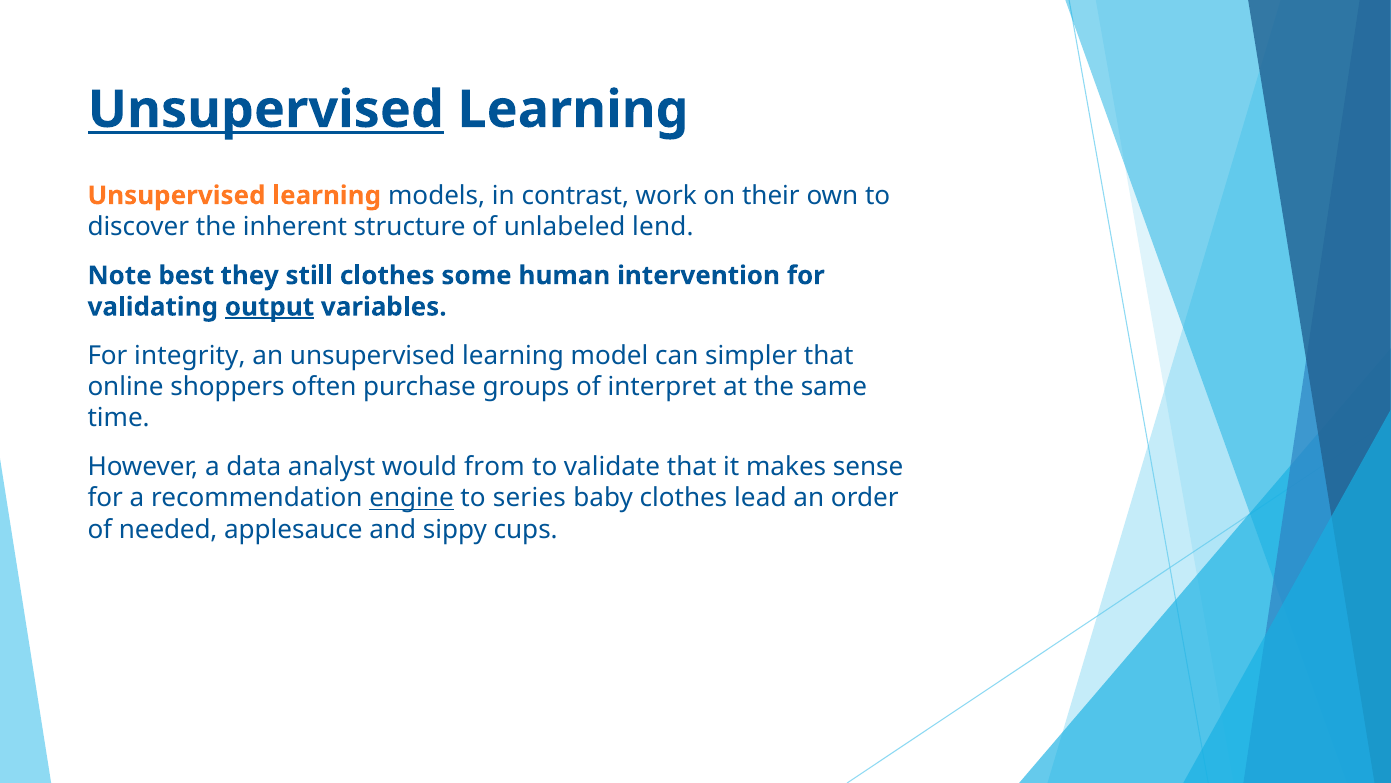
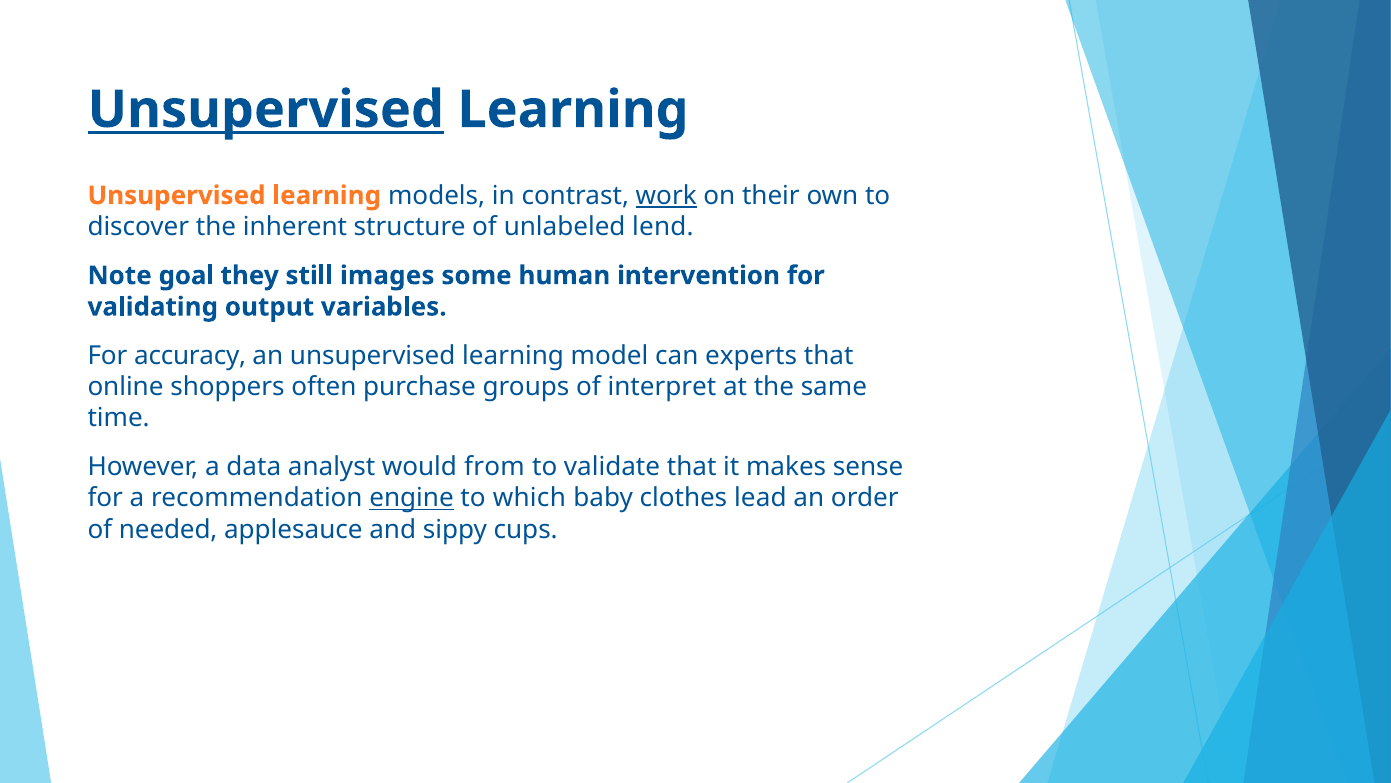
work underline: none -> present
best: best -> goal
still clothes: clothes -> images
output underline: present -> none
integrity: integrity -> accuracy
simpler: simpler -> experts
series: series -> which
